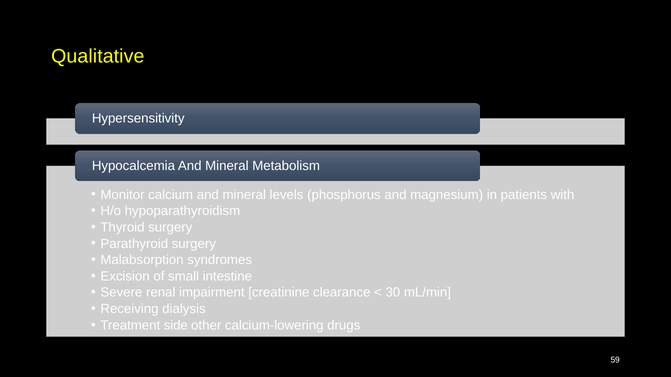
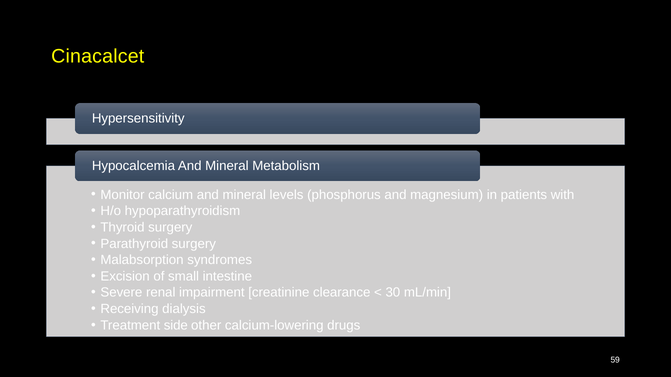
Qualitative: Qualitative -> Cinacalcet
